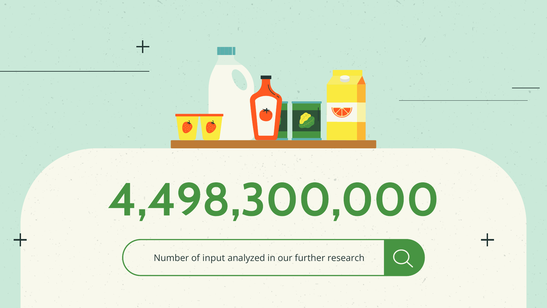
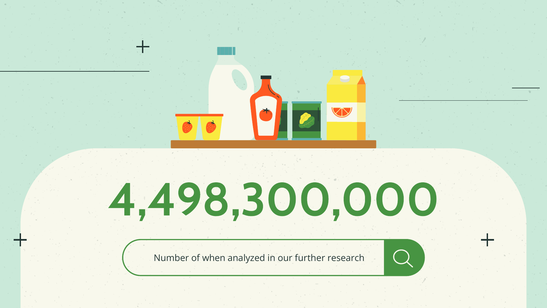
input: input -> when
